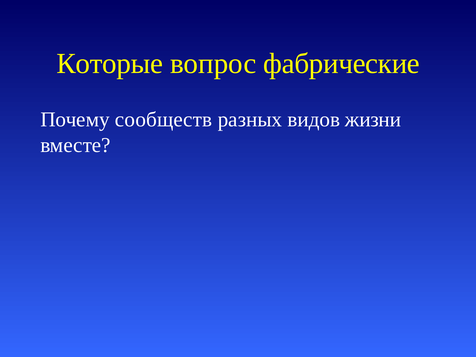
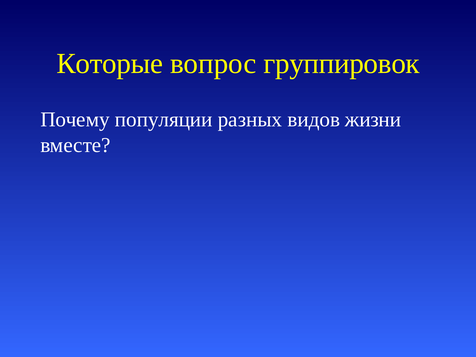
фабрические: фабрические -> группировок
сообществ: сообществ -> популяции
